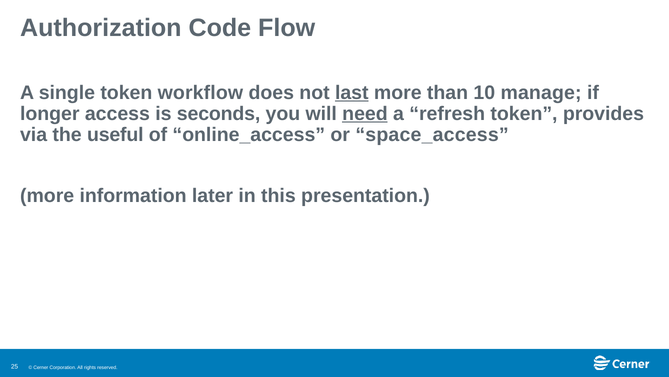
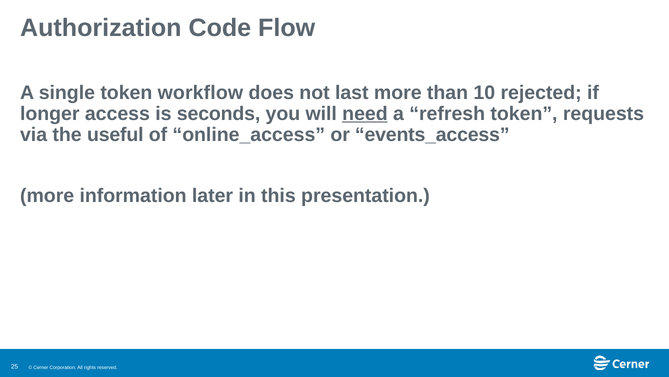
last underline: present -> none
manage: manage -> rejected
provides: provides -> requests
space_access: space_access -> events_access
